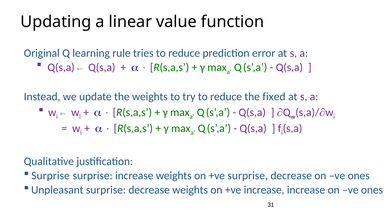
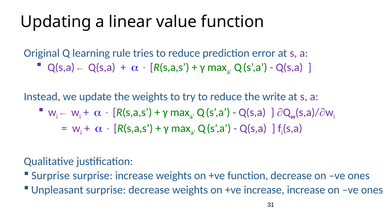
fixed: fixed -> write
+ve surprise: surprise -> function
